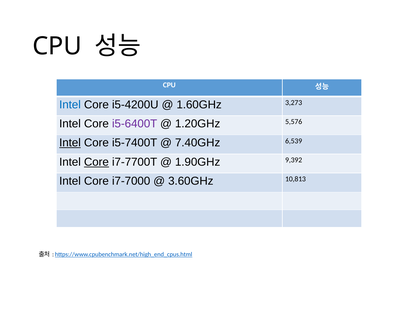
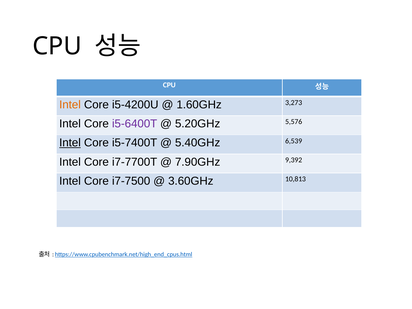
Intel at (70, 105) colour: blue -> orange
1.20GHz: 1.20GHz -> 5.20GHz
7.40GHz: 7.40GHz -> 5.40GHz
Core at (96, 162) underline: present -> none
1.90GHz: 1.90GHz -> 7.90GHz
i7-7000: i7-7000 -> i7-7500
